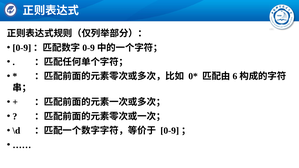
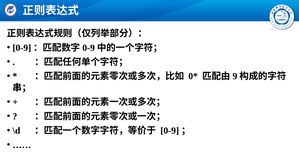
6: 6 -> 9
